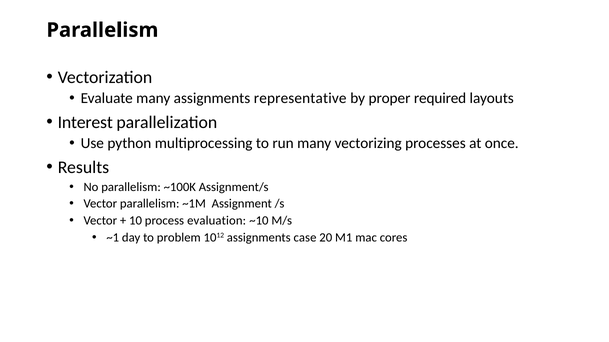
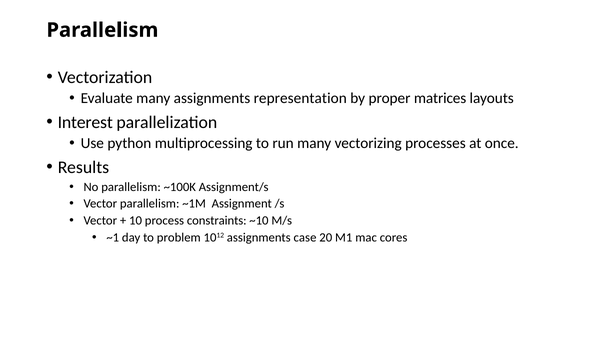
representative: representative -> representation
required: required -> matrices
evaluation: evaluation -> constraints
